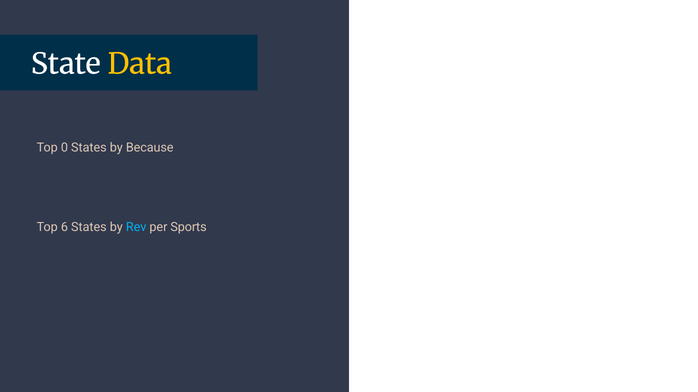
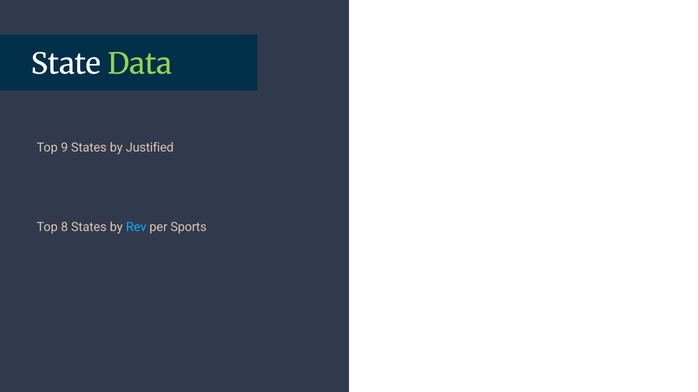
Data colour: yellow -> light green
0: 0 -> 9
Because: Because -> Justified
6: 6 -> 8
